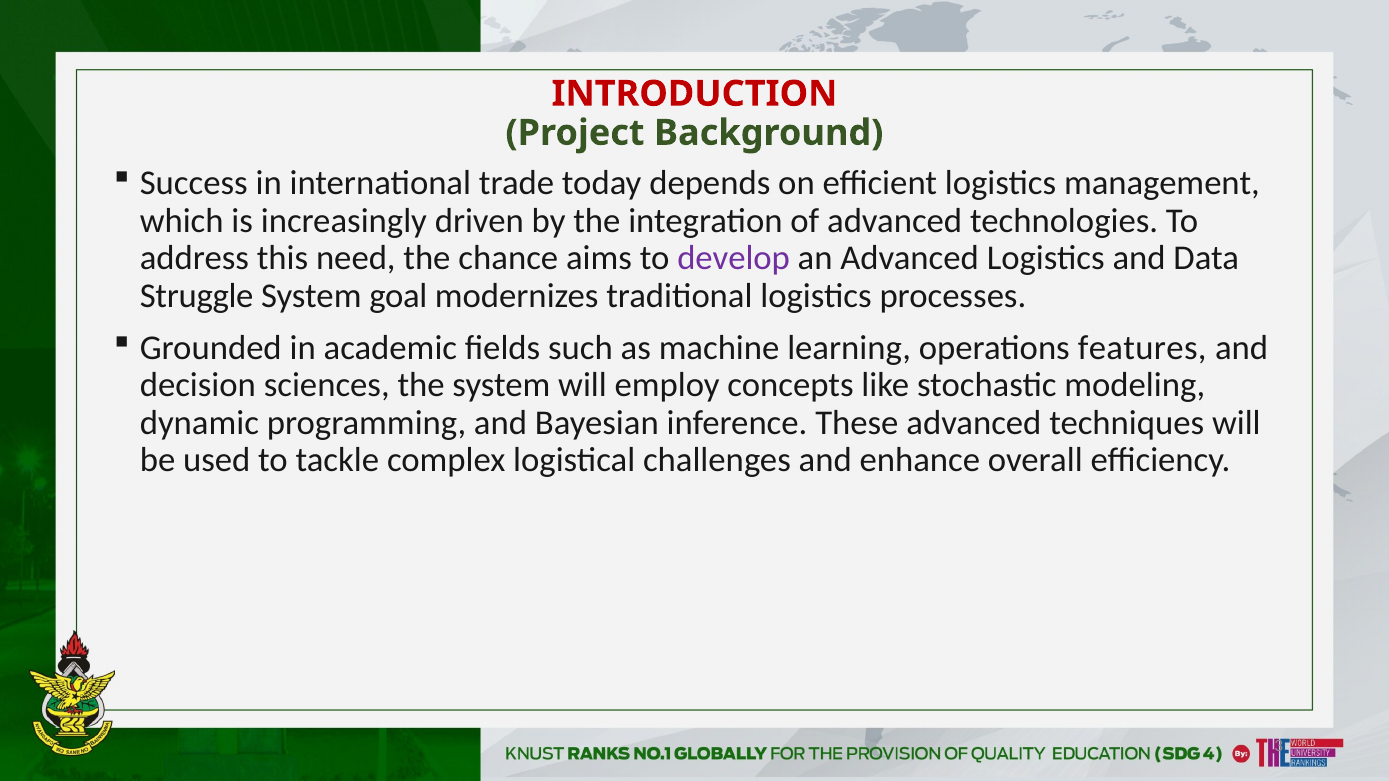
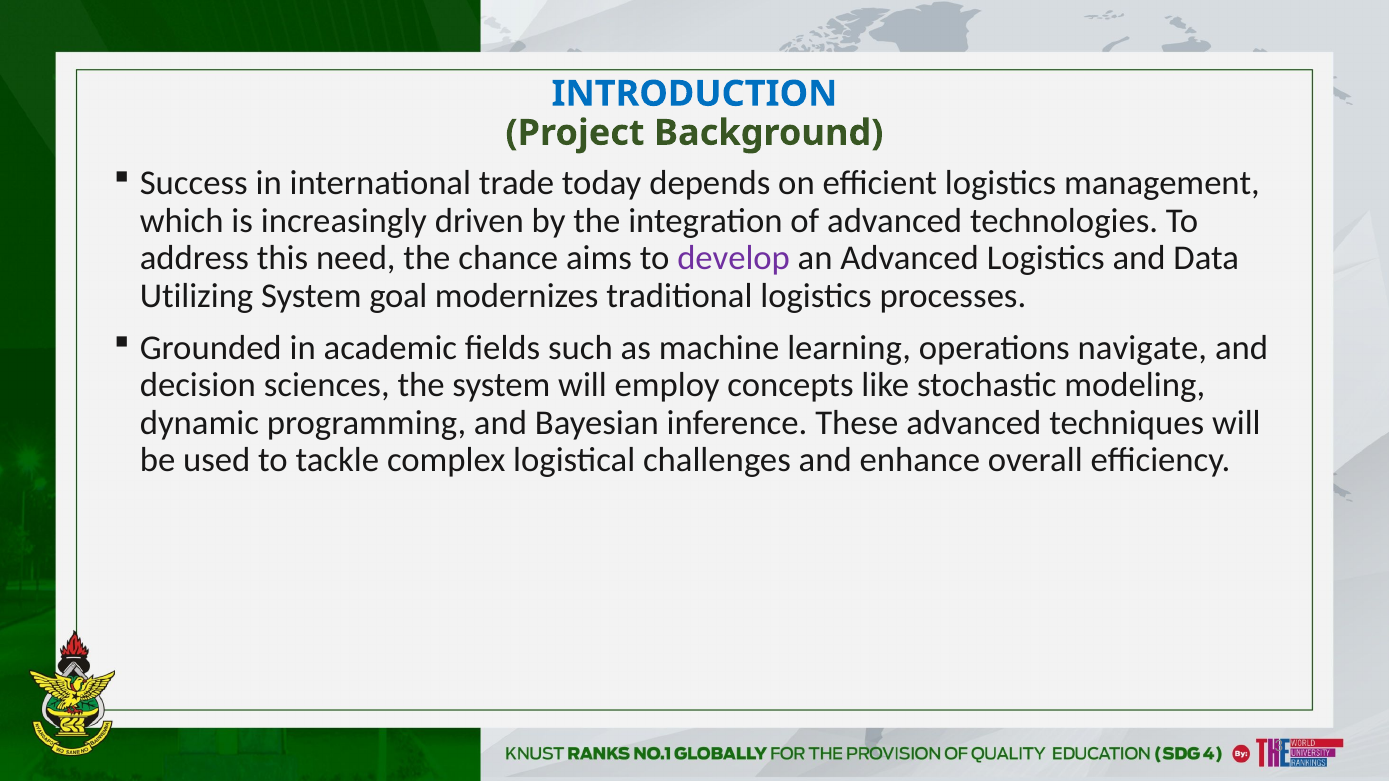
INTRODUCTION colour: red -> blue
Struggle: Struggle -> Utilizing
features: features -> navigate
